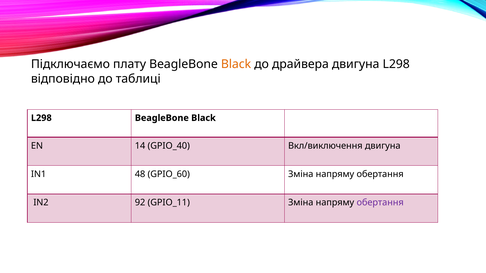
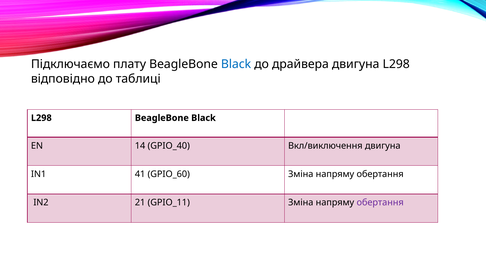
Black at (236, 64) colour: orange -> blue
48: 48 -> 41
92: 92 -> 21
